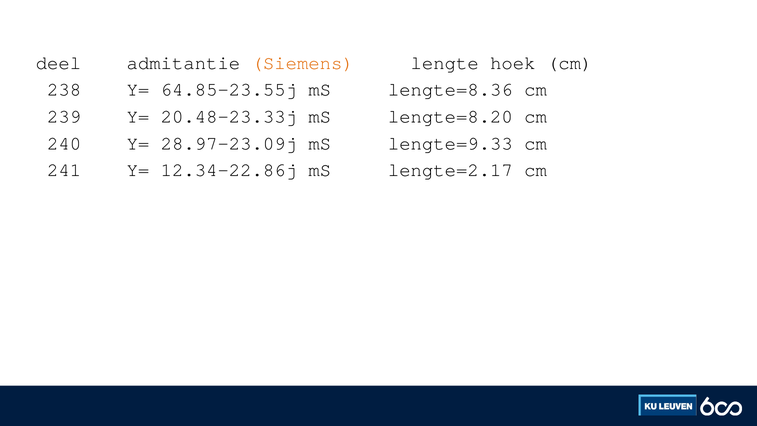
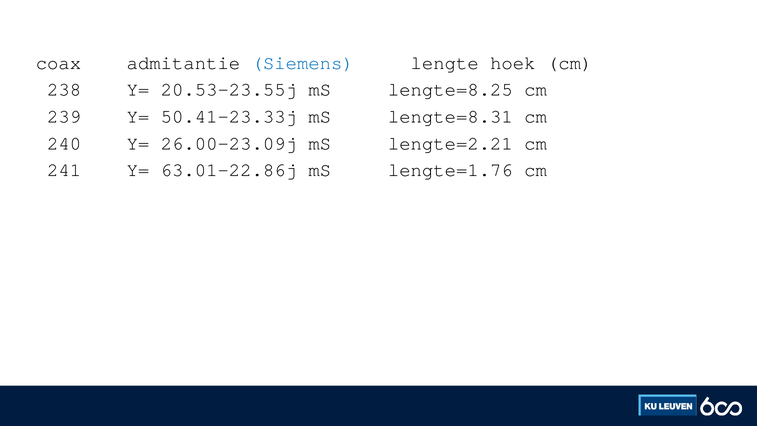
deel: deel -> coax
Siemens colour: orange -> blue
64.85-23.55j: 64.85-23.55j -> 20.53-23.55j
lengte=8.36: lengte=8.36 -> lengte=8.25
20.48-23.33j: 20.48-23.33j -> 50.41-23.33j
lengte=8.20: lengte=8.20 -> lengte=8.31
28.97-23.09j: 28.97-23.09j -> 26.00-23.09j
lengte=9.33: lengte=9.33 -> lengte=2.21
12.34-22.86j: 12.34-22.86j -> 63.01-22.86j
lengte=2.17: lengte=2.17 -> lengte=1.76
